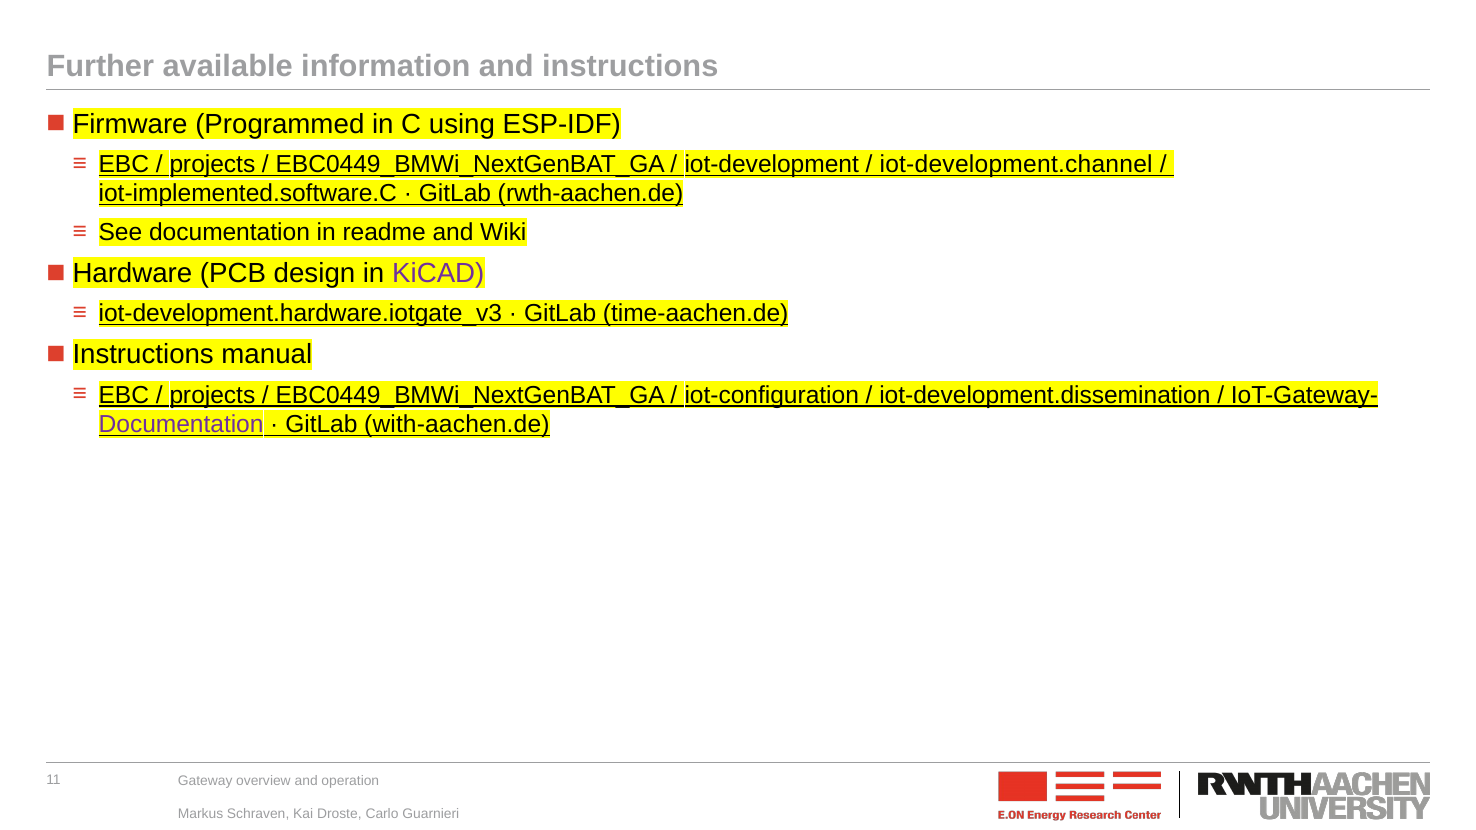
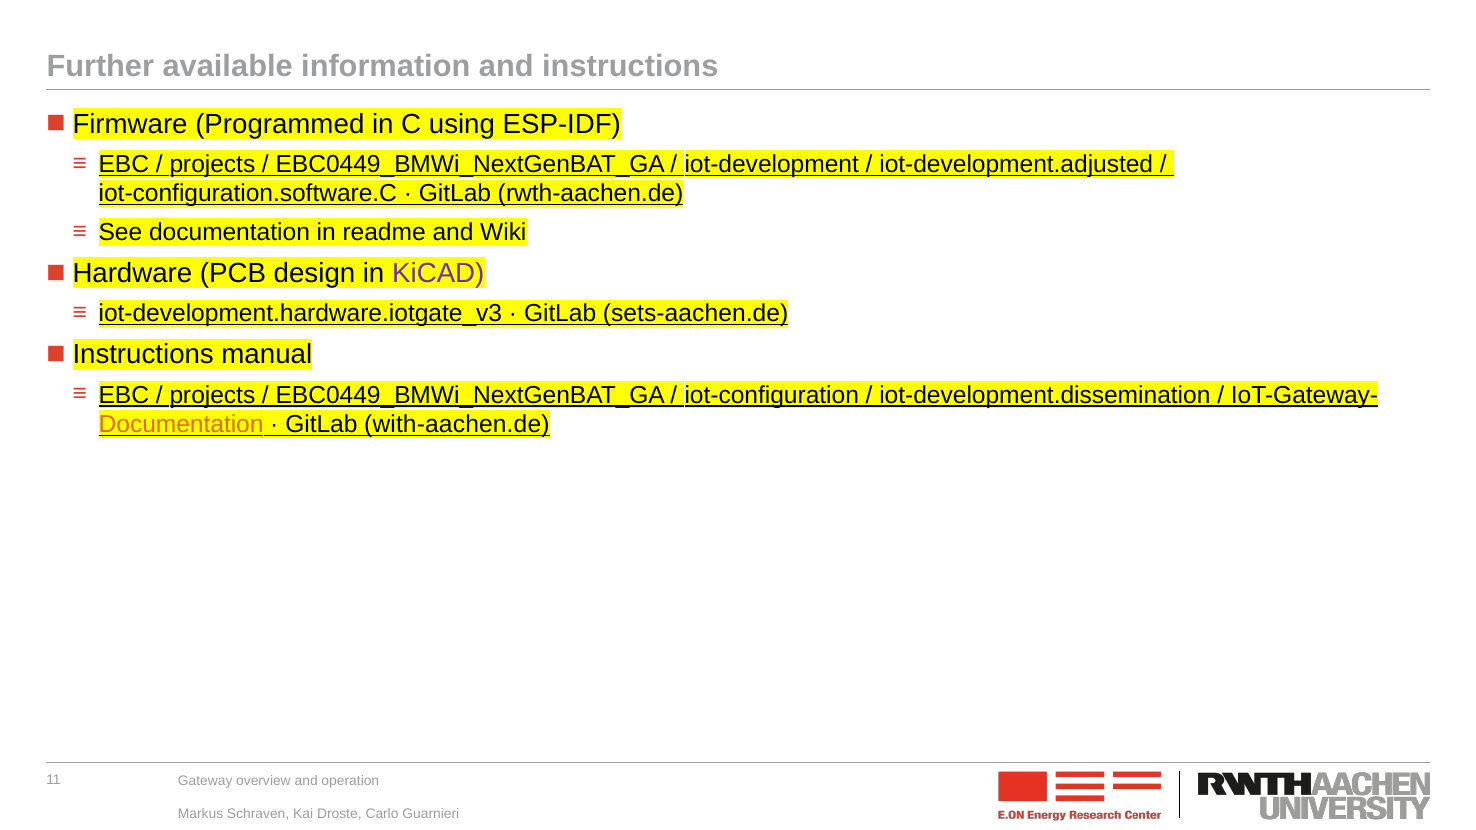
iot-development.channel: iot-development.channel -> iot-development.adjusted
iot-implemented.software.C: iot-implemented.software.C -> iot-configuration.software.C
time-aachen.de: time-aachen.de -> sets-aachen.de
Documentation at (181, 425) colour: purple -> orange
